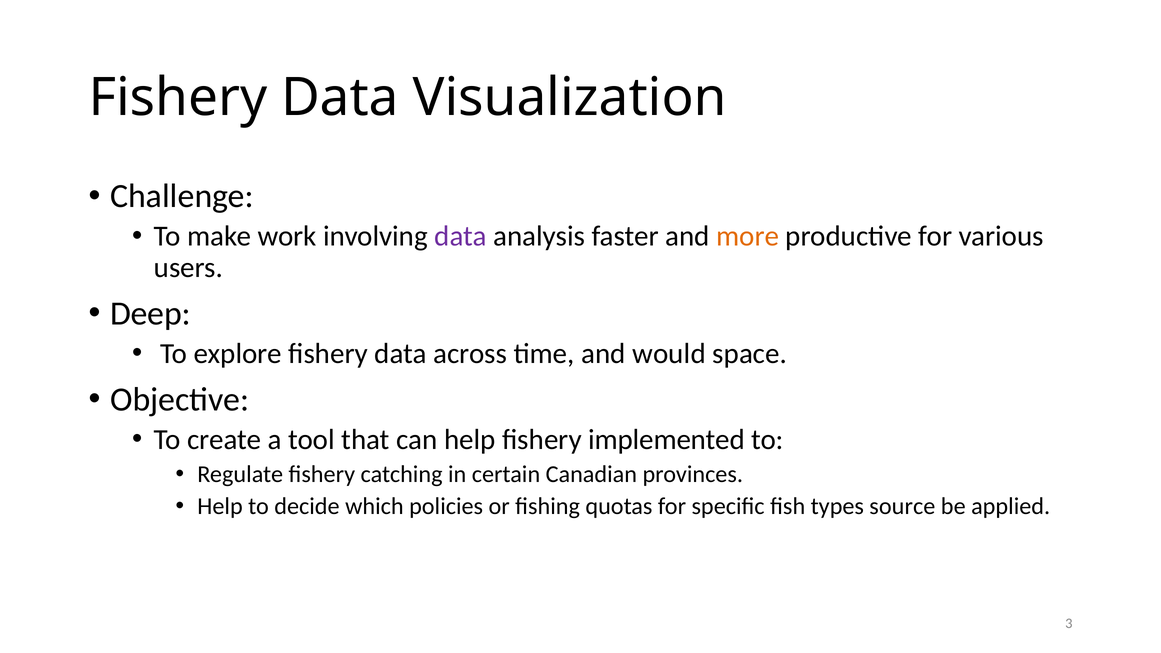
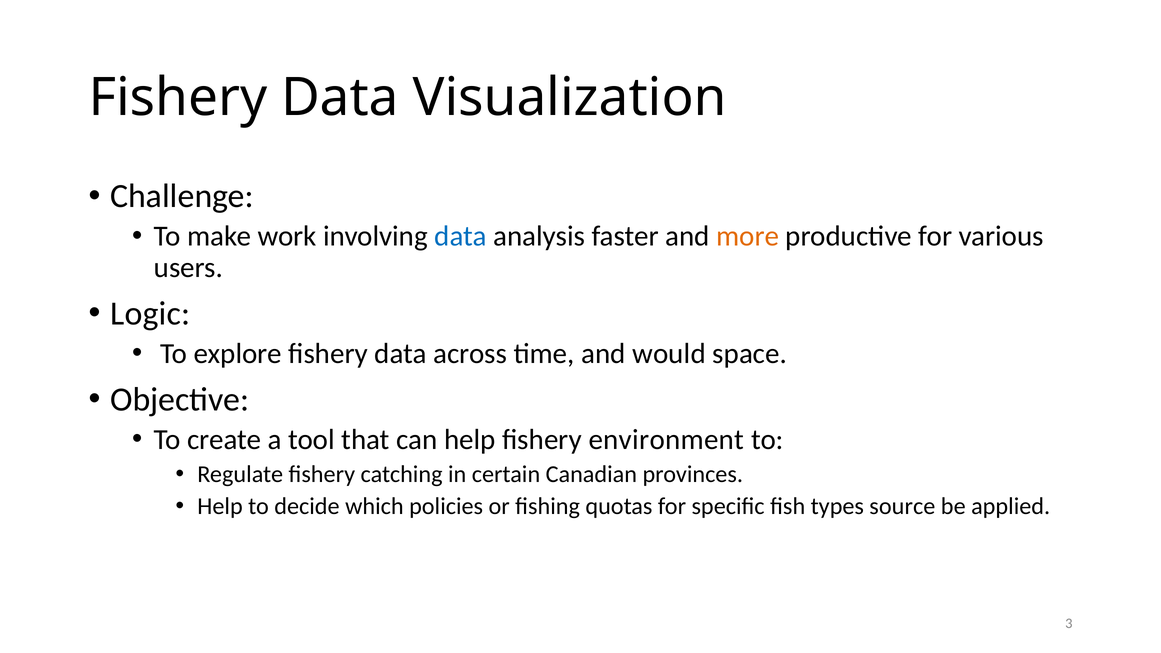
data at (461, 236) colour: purple -> blue
Deep: Deep -> Logic
implemented: implemented -> environment
